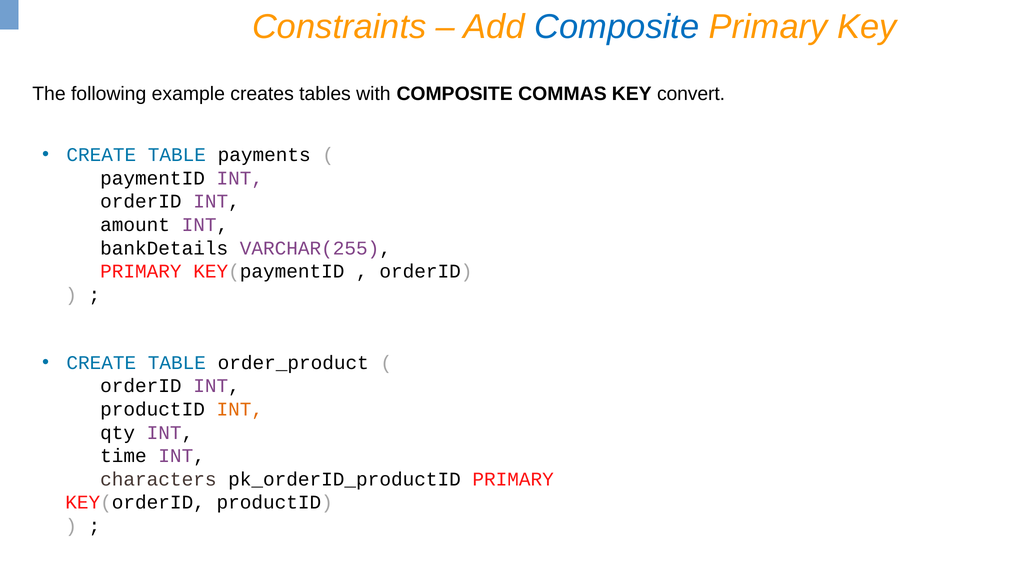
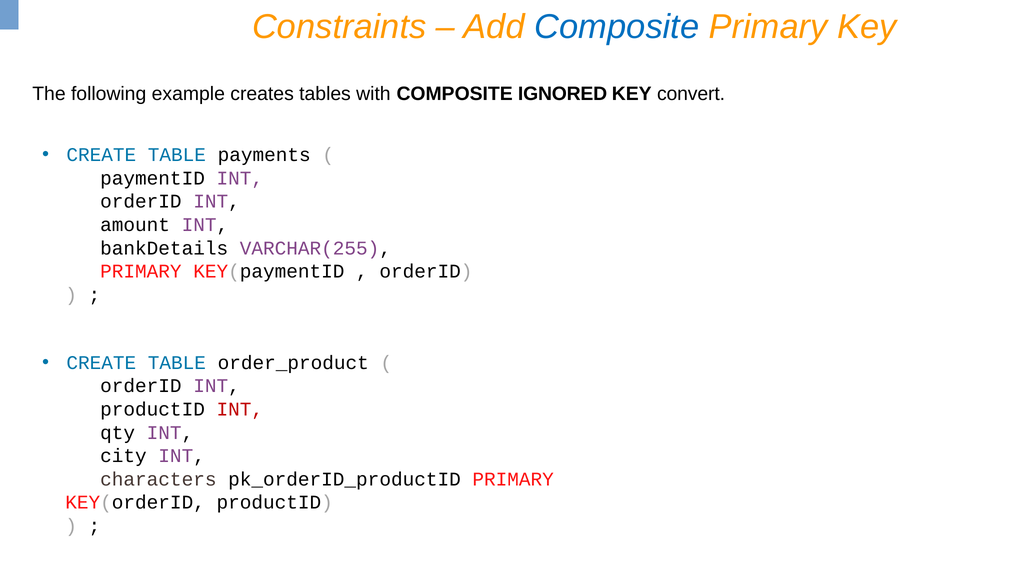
COMMAS: COMMAS -> IGNORED
INT at (240, 409) colour: orange -> red
time: time -> city
